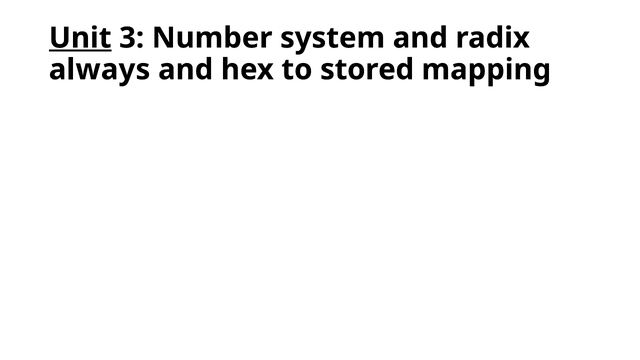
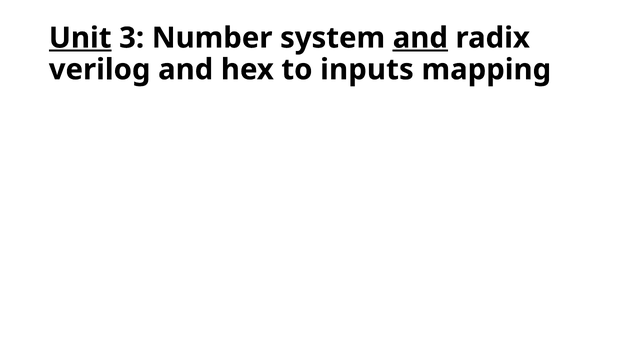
and at (420, 38) underline: none -> present
always: always -> verilog
stored: stored -> inputs
